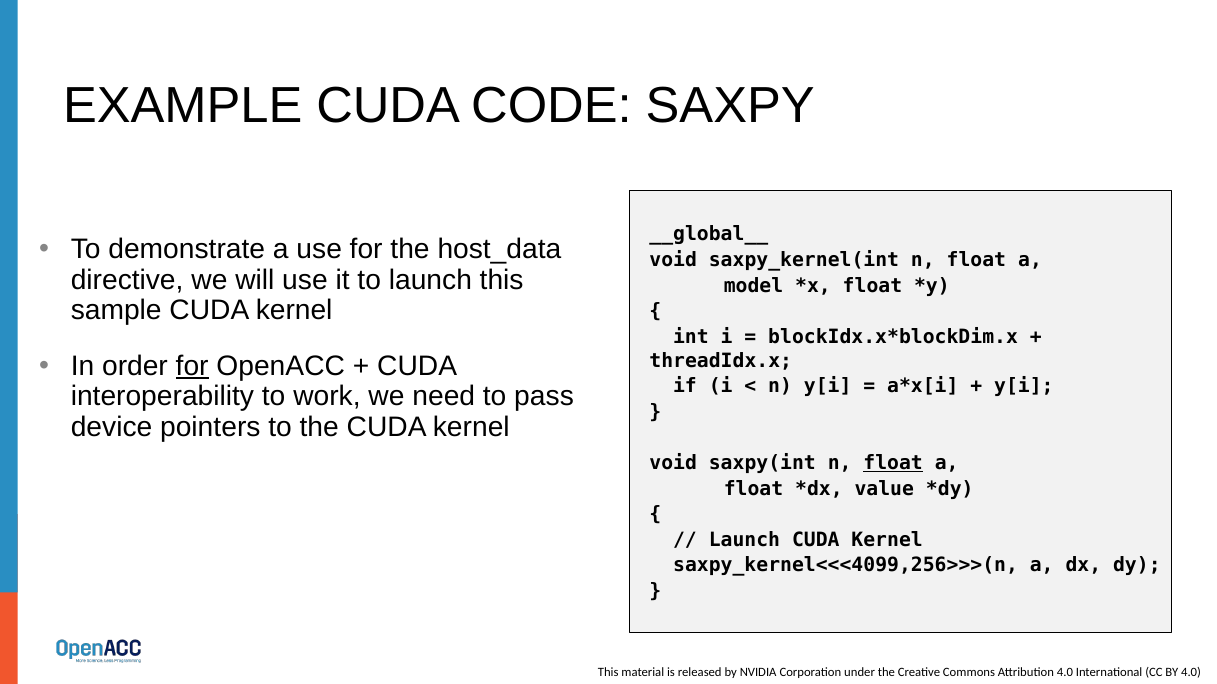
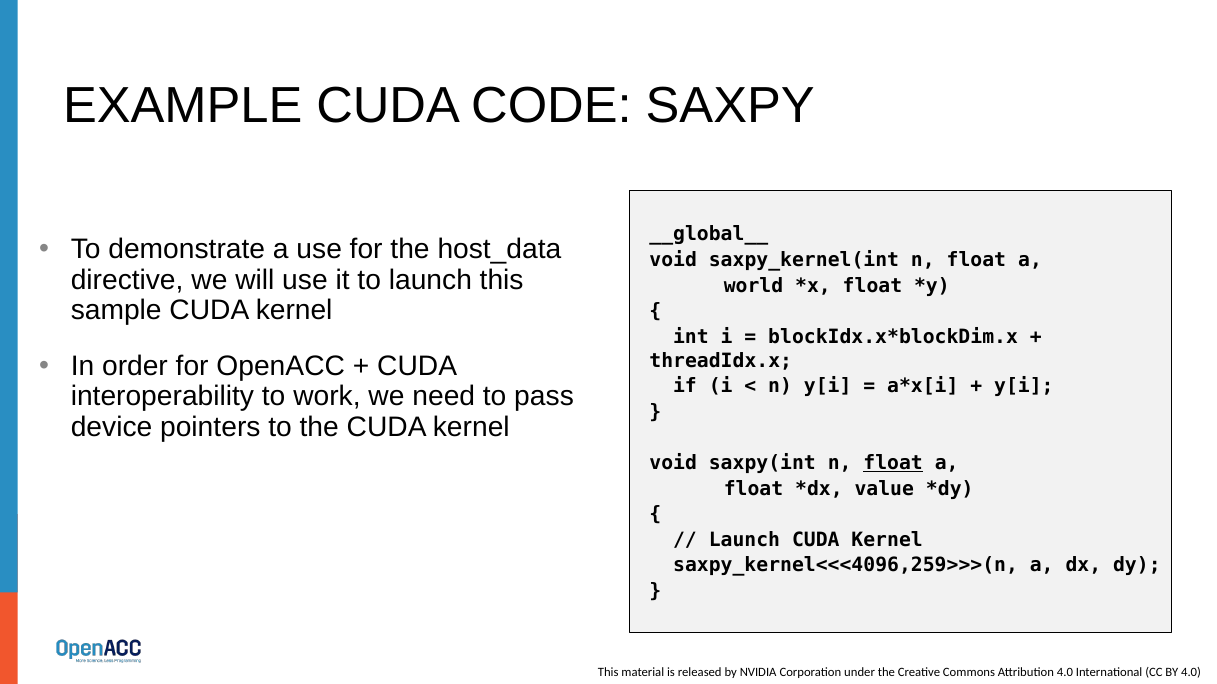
model: model -> world
for at (192, 366) underline: present -> none
saxpy_kernel<<<4099,256>>>(n: saxpy_kernel<<<4099,256>>>(n -> saxpy_kernel<<<4096,259>>>(n
